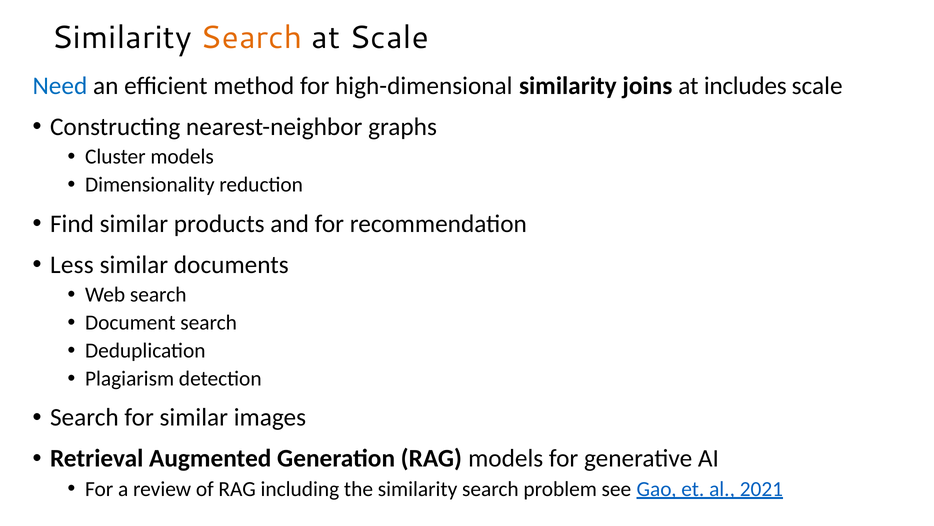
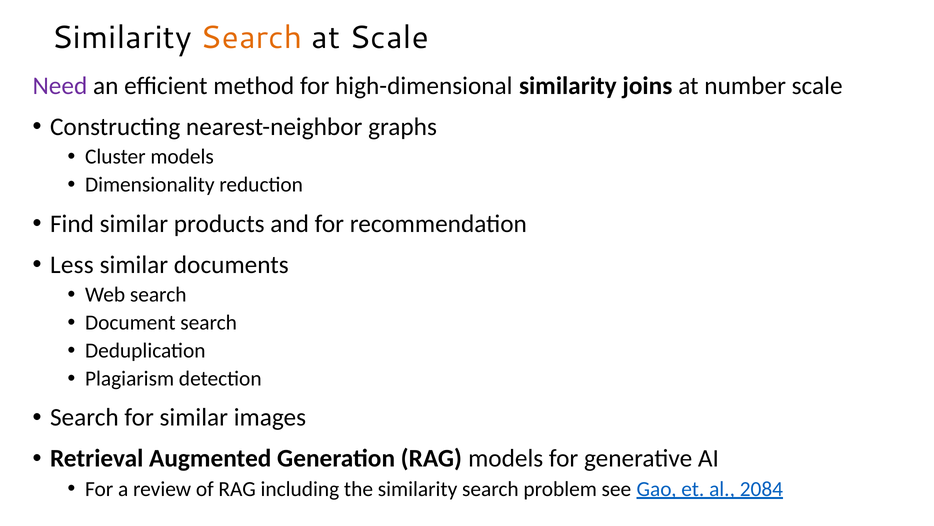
Need colour: blue -> purple
includes: includes -> number
2021: 2021 -> 2084
